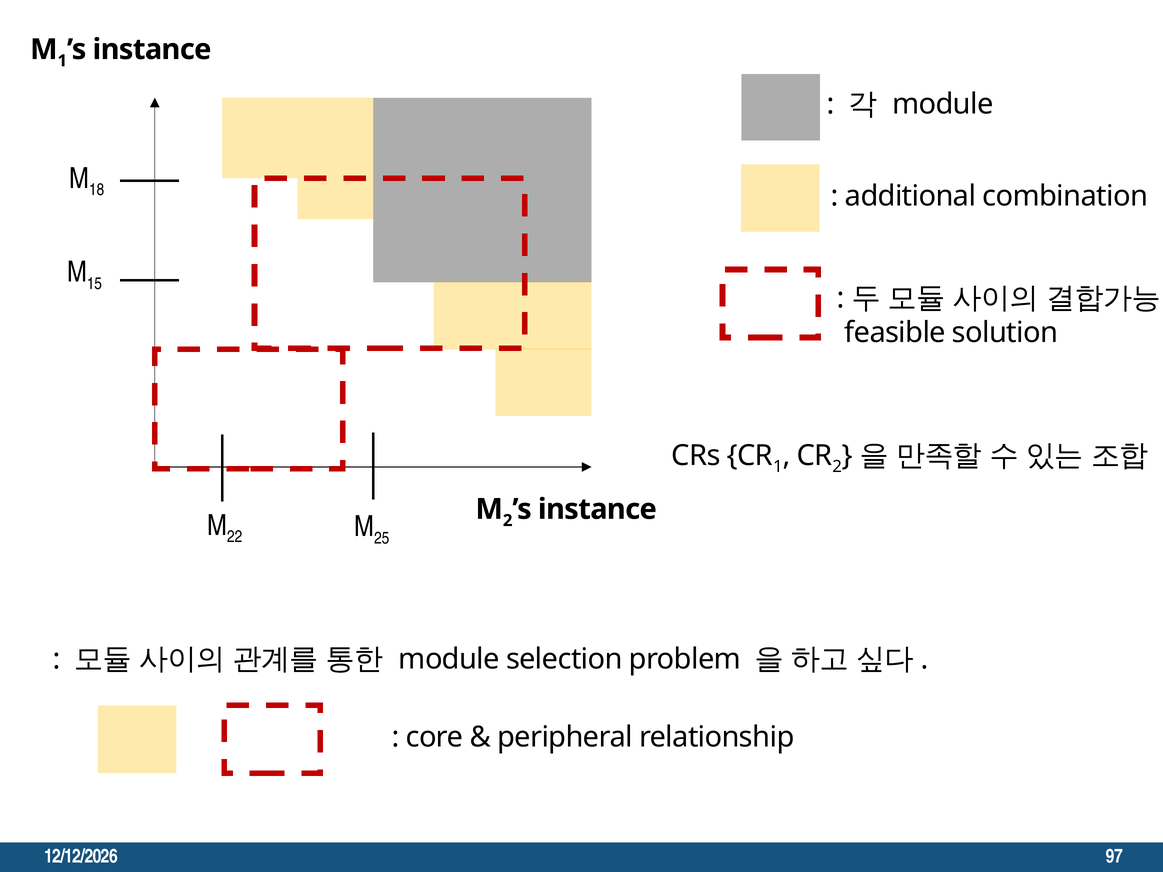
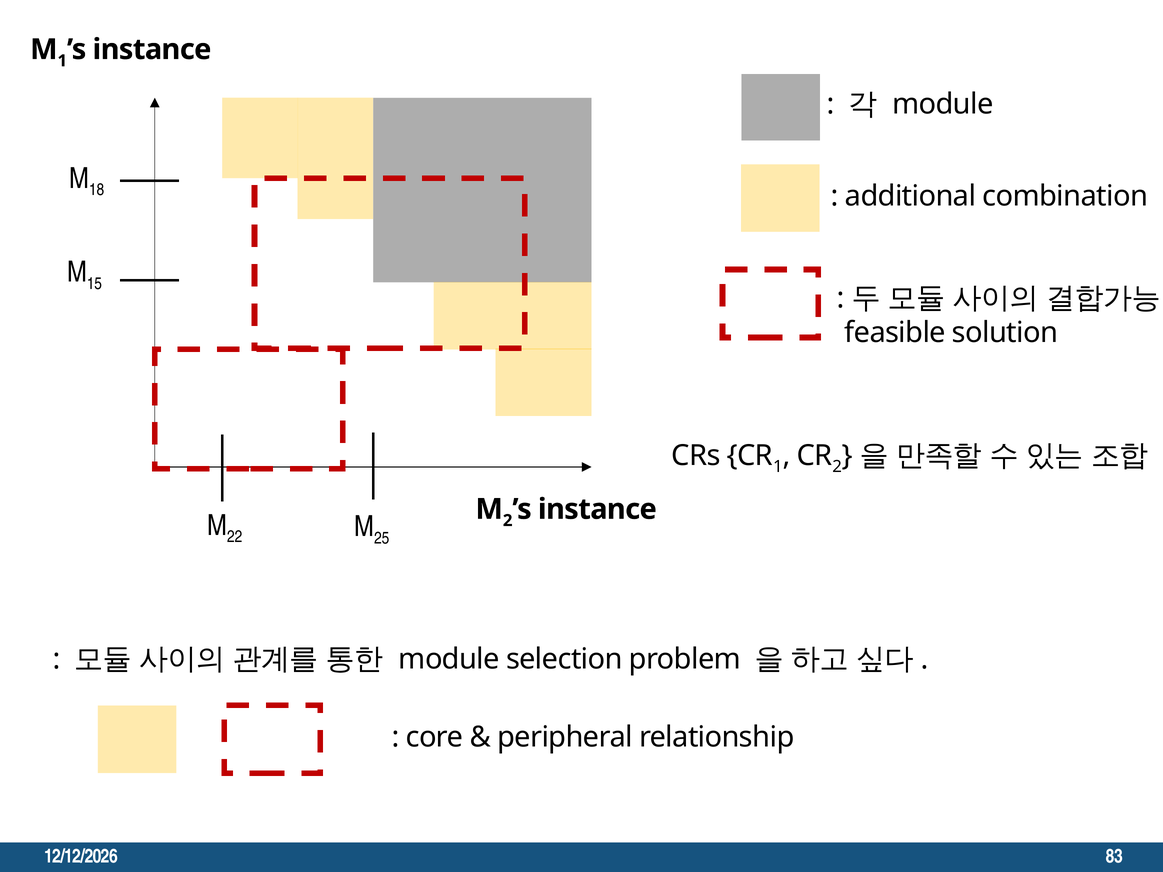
97: 97 -> 83
